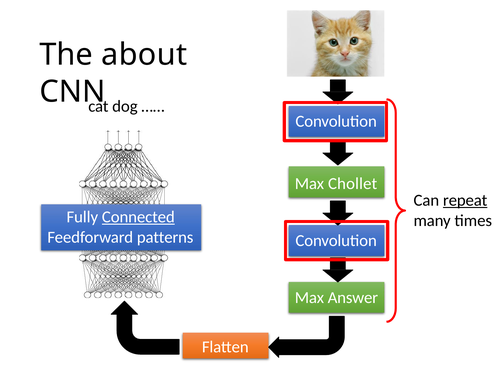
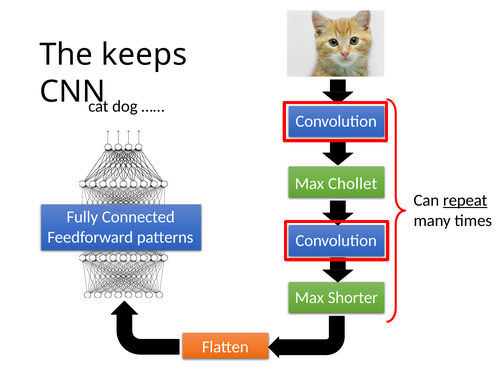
about: about -> keeps
Connected underline: present -> none
Answer: Answer -> Shorter
